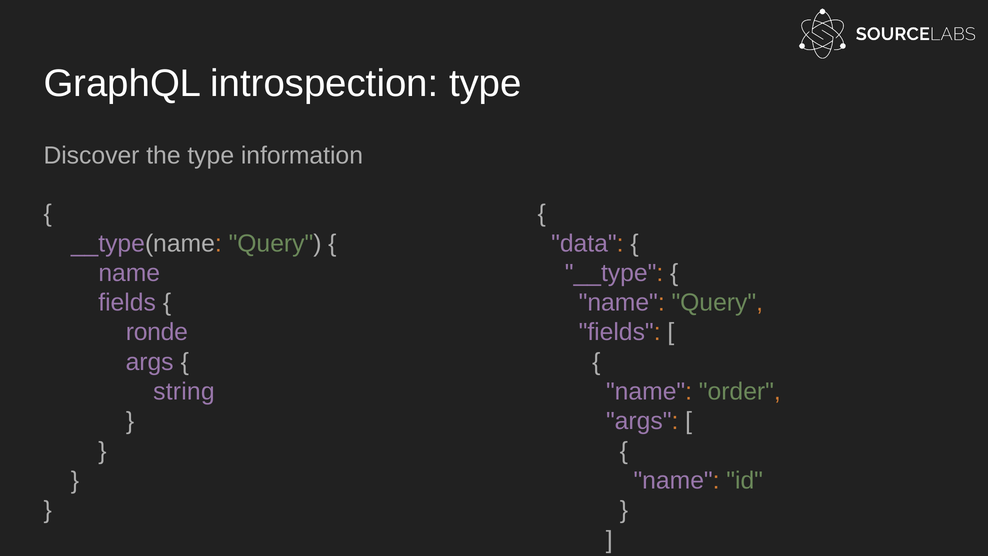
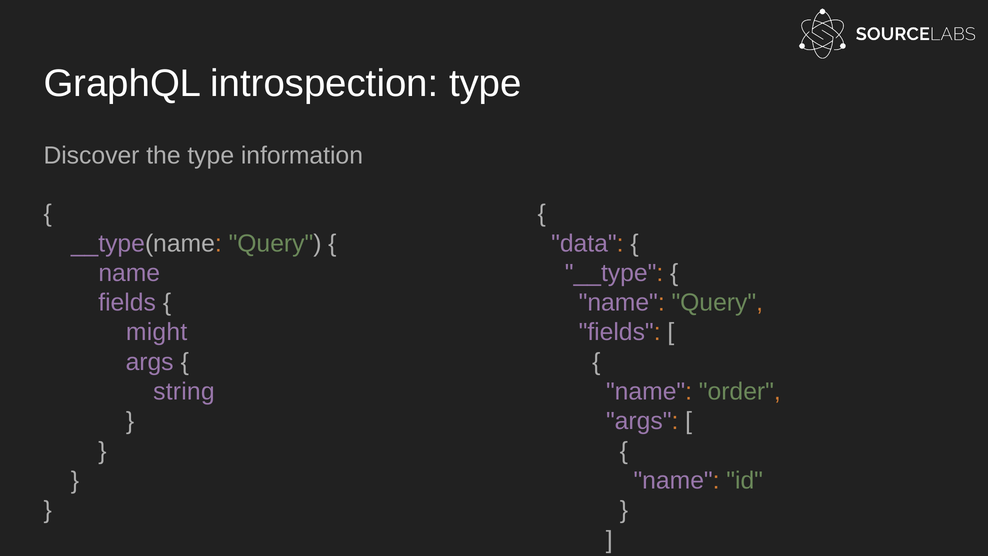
ronde: ronde -> might
